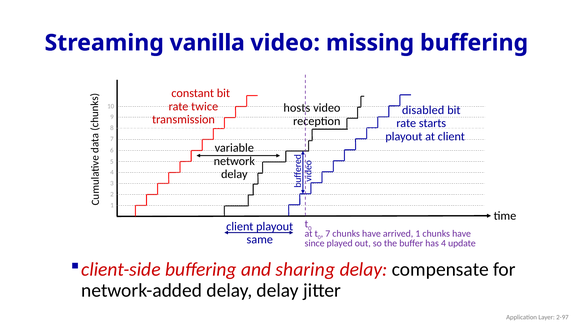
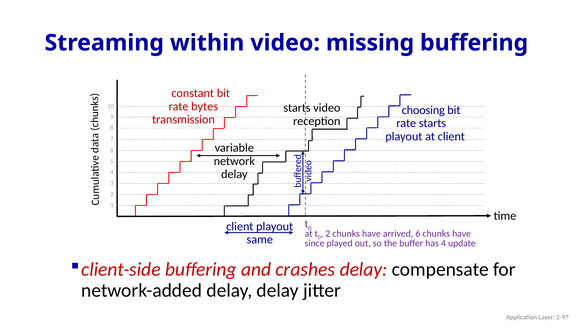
vanilla: vanilla -> within
twice: twice -> bytes
hosts at (297, 108): hosts -> starts
disabled: disabled -> choosing
7 at (328, 234): 7 -> 2
arrived 1: 1 -> 6
sharing: sharing -> crashes
